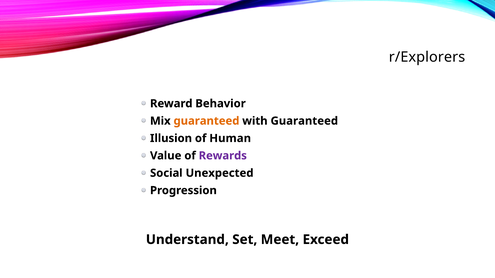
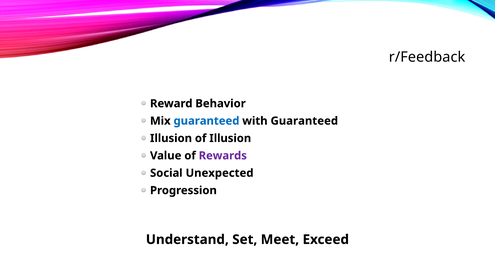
r/Explorers: r/Explorers -> r/Feedback
guaranteed at (206, 121) colour: orange -> blue
of Human: Human -> Illusion
